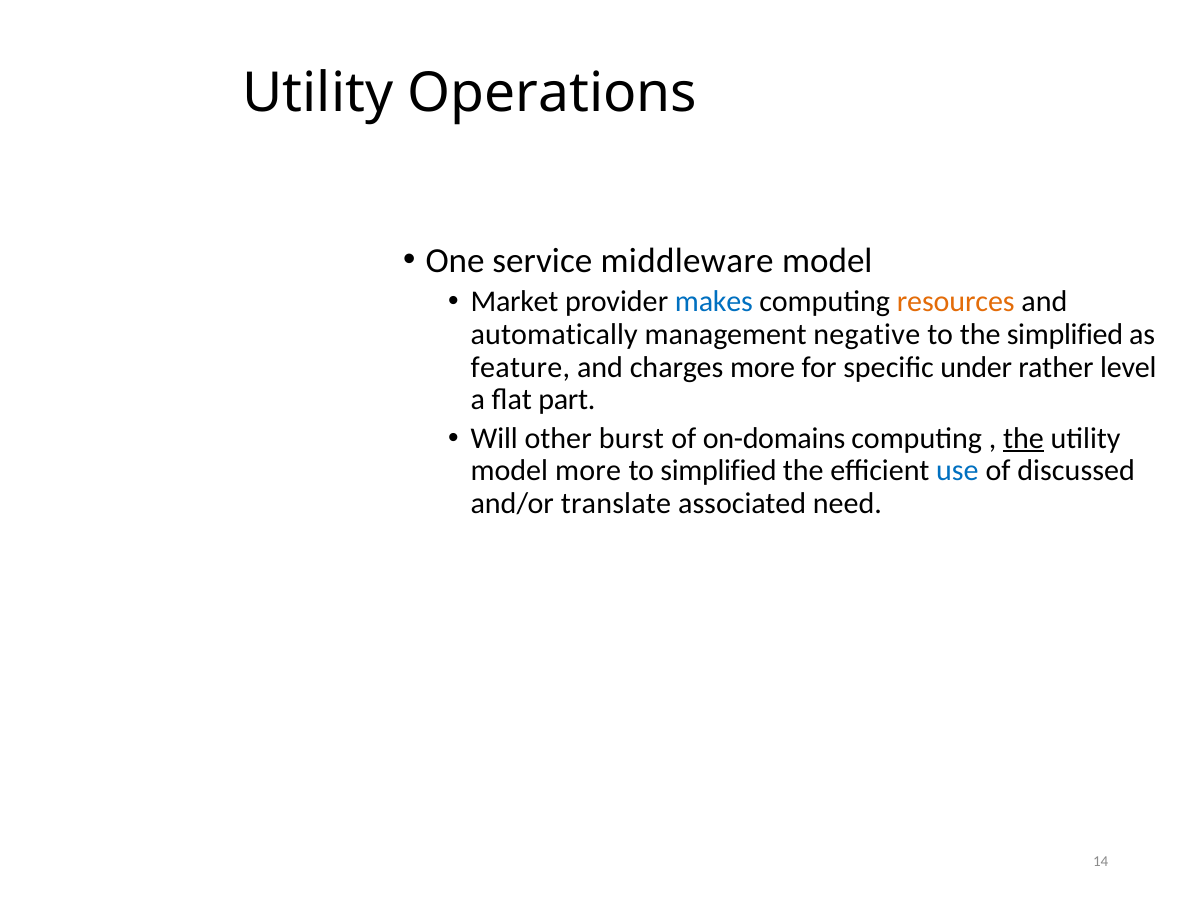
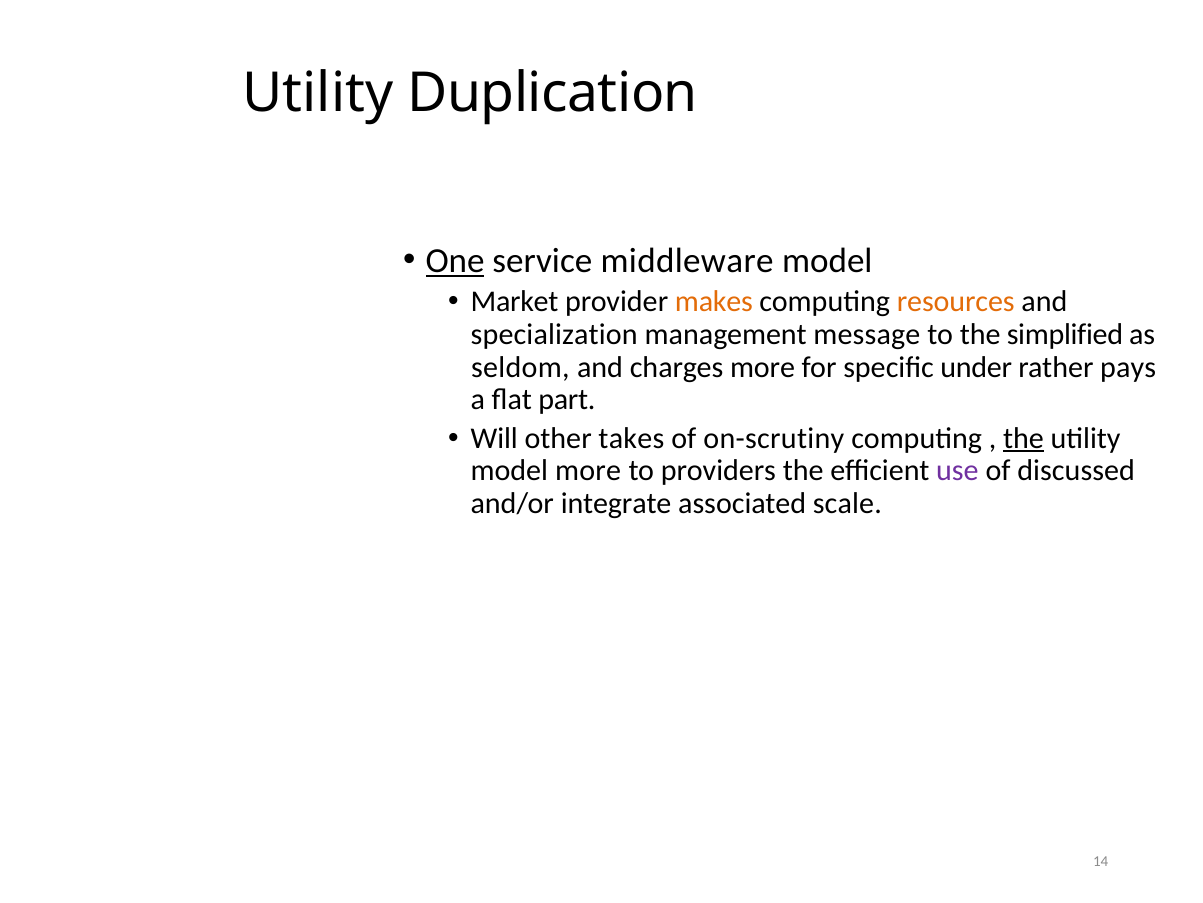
Operations: Operations -> Duplication
One underline: none -> present
makes colour: blue -> orange
automatically: automatically -> specialization
negative: negative -> message
feature: feature -> seldom
level: level -> pays
burst: burst -> takes
on-domains: on-domains -> on-scrutiny
to simplified: simplified -> providers
use colour: blue -> purple
translate: translate -> integrate
need: need -> scale
